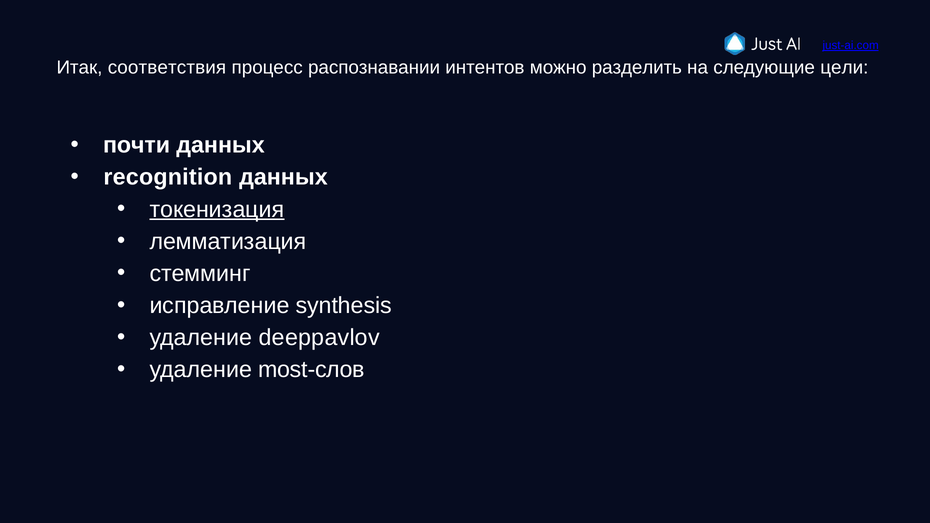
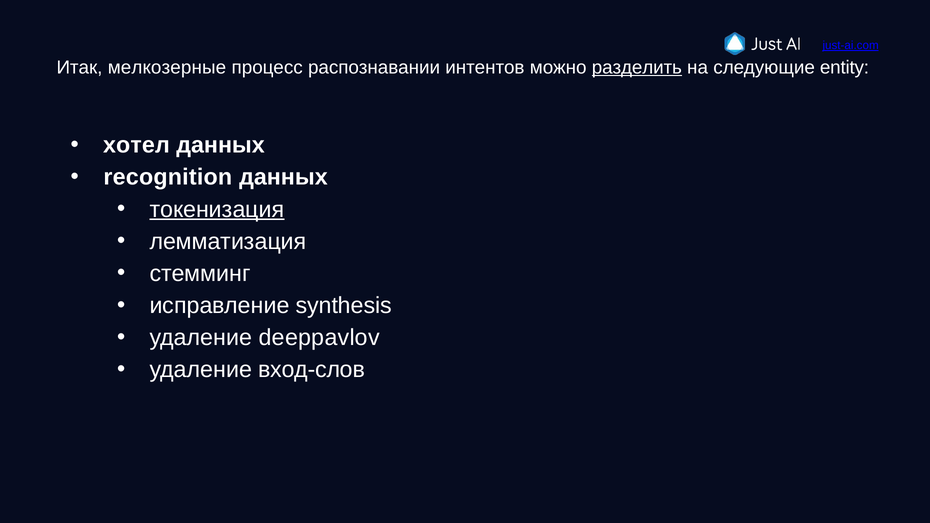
соответствия: соответствия -> мелкозерные
разделить underline: none -> present
цели: цели -> entity
почти: почти -> хотел
most-слов: most-слов -> вход-слов
